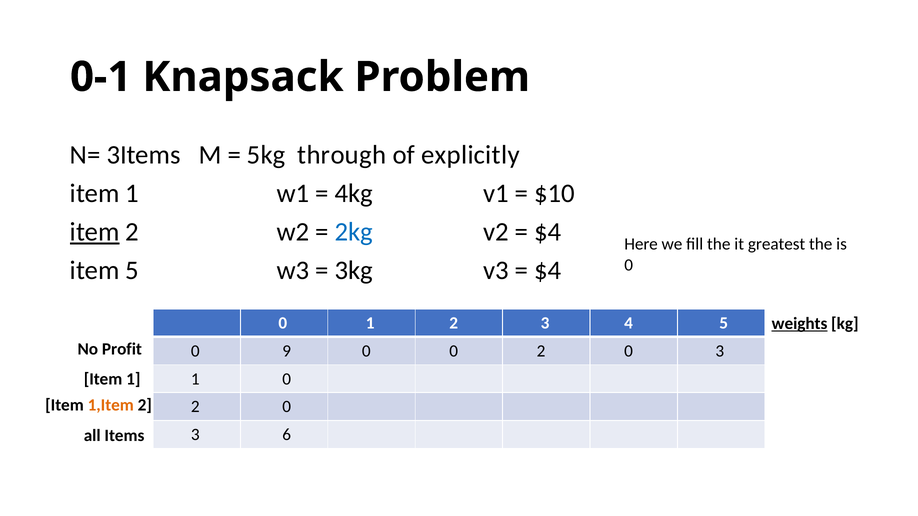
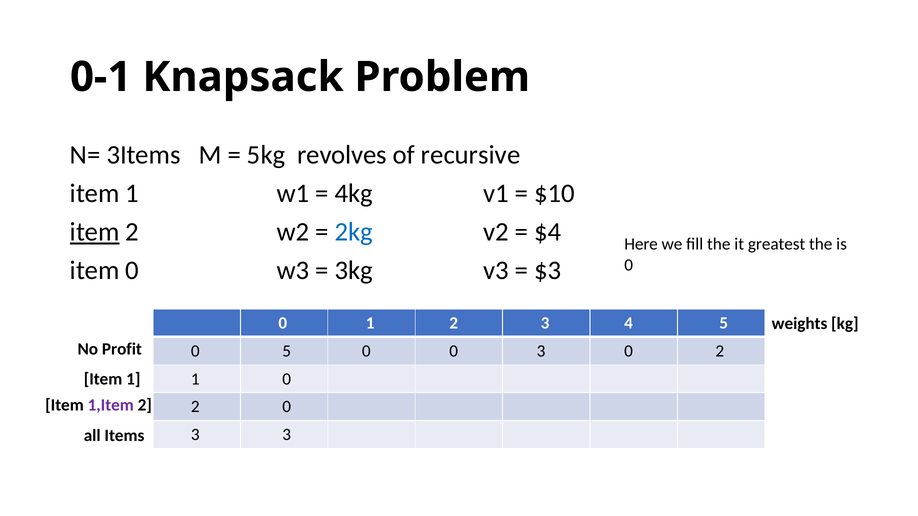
through: through -> revolves
explicitly: explicitly -> recursive
item 5: 5 -> 0
$4 at (548, 271): $4 -> $3
weights underline: present -> none
0 9: 9 -> 5
0 0 2: 2 -> 3
3 at (720, 351): 3 -> 2
1,Item colour: orange -> purple
3 6: 6 -> 3
